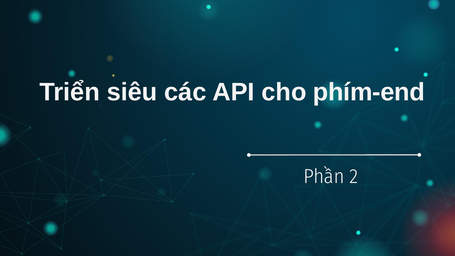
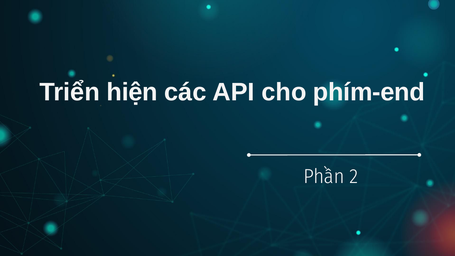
siêu: siêu -> hiện
